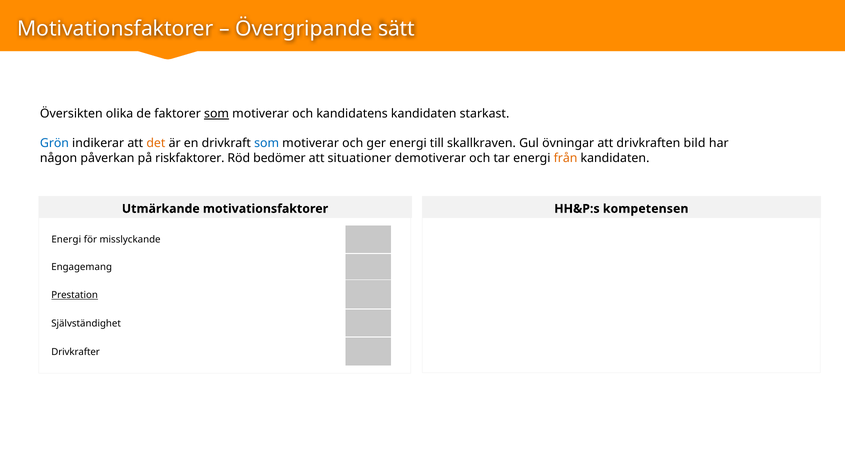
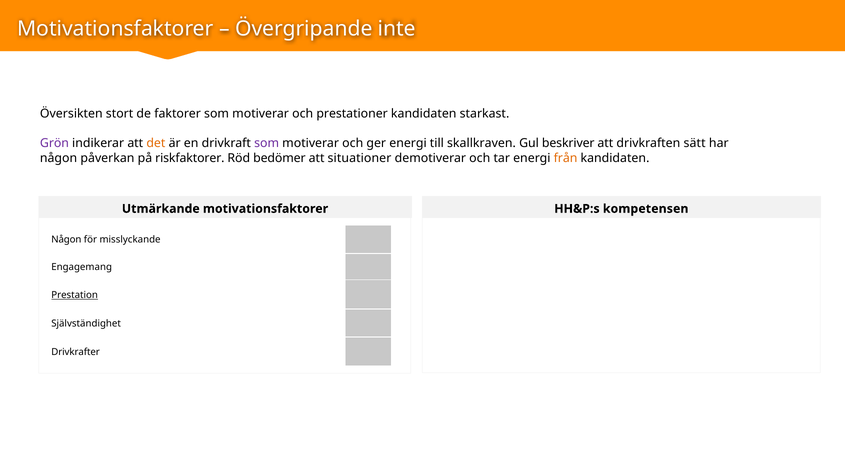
sätt: sätt -> inte
olika: olika -> stort
som at (217, 114) underline: present -> none
kandidatens: kandidatens -> prestationer
Grön colour: blue -> purple
som at (267, 143) colour: blue -> purple
övningar: övningar -> beskriver
bild: bild -> sätt
Energi at (66, 240): Energi -> Någon
